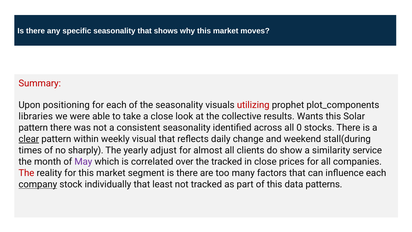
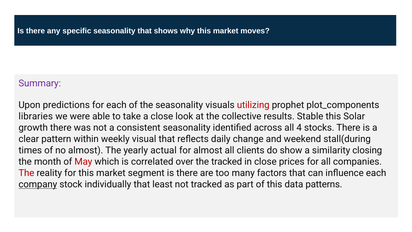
Summary colour: red -> purple
positioning: positioning -> predictions
Wants: Wants -> Stable
pattern at (33, 128): pattern -> growth
0: 0 -> 4
clear underline: present -> none
no sharply: sharply -> almost
adjust: adjust -> actual
service: service -> closing
May colour: purple -> red
